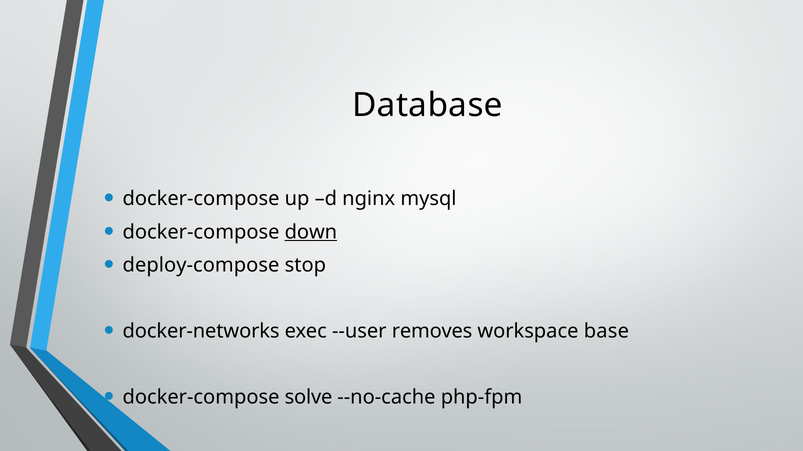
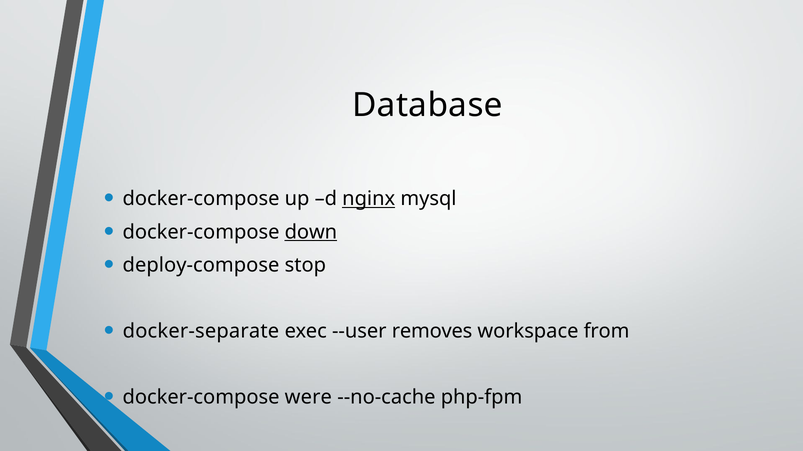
nginx underline: none -> present
docker-networks: docker-networks -> docker-separate
base: base -> from
solve: solve -> were
